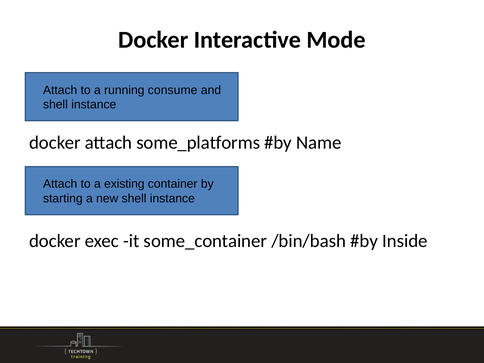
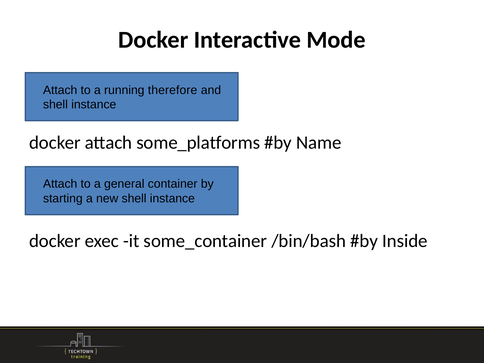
consume: consume -> therefore
existing: existing -> general
